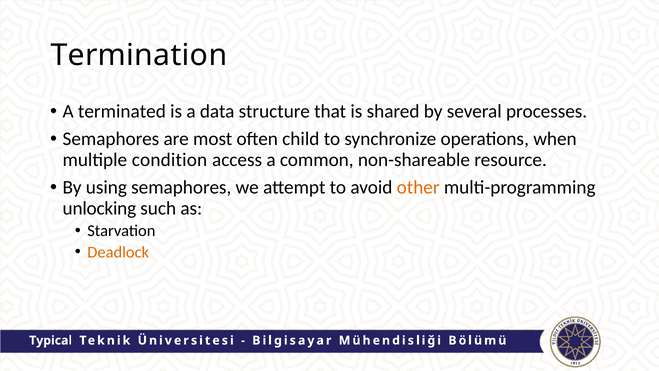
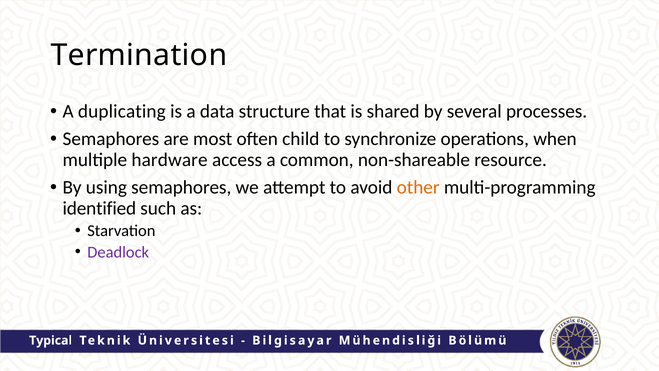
terminated: terminated -> duplicating
condition: condition -> hardware
unlocking: unlocking -> identified
Deadlock colour: orange -> purple
